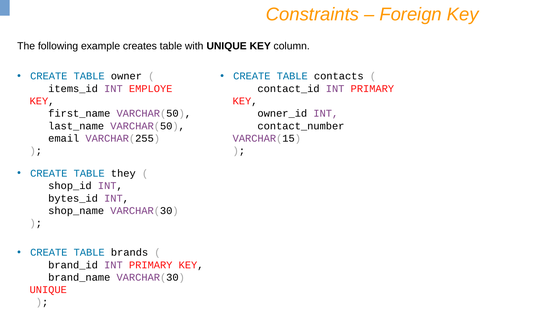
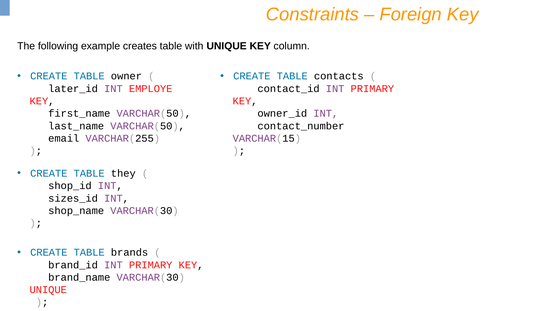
items_id: items_id -> later_id
bytes_id: bytes_id -> sizes_id
